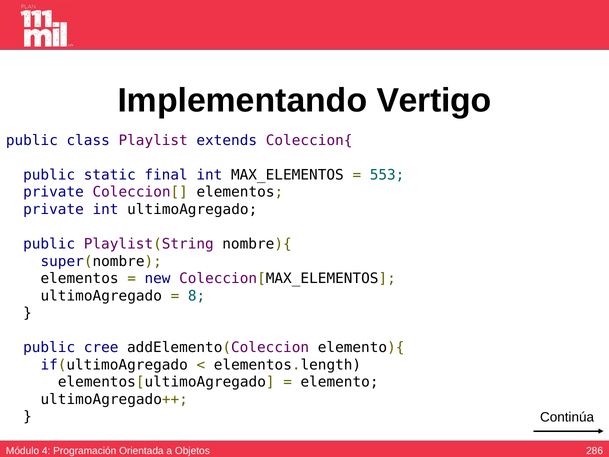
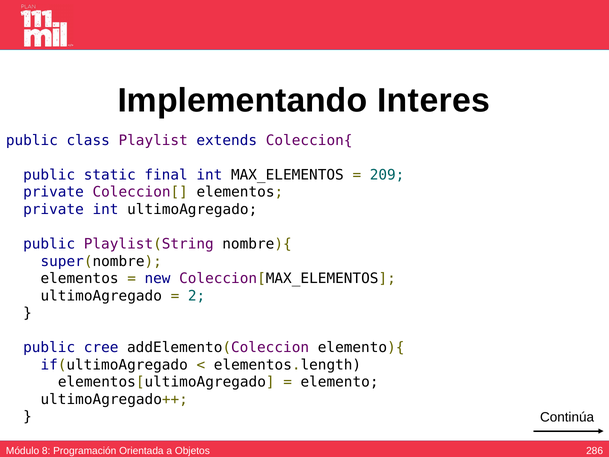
Vertigo: Vertigo -> Interes
553: 553 -> 209
8: 8 -> 2
4: 4 -> 8
